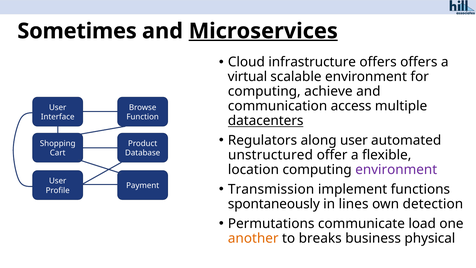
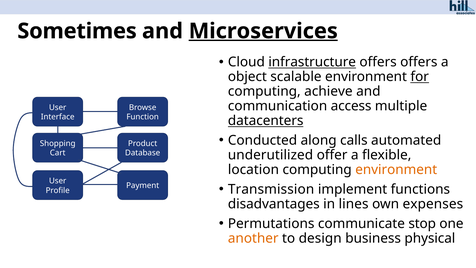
infrastructure underline: none -> present
virtual: virtual -> object
for underline: none -> present
Regulators: Regulators -> Conducted
along user: user -> calls
unstructured: unstructured -> underutilized
environment at (396, 170) colour: purple -> orange
spontaneously: spontaneously -> disadvantages
detection: detection -> expenses
load: load -> stop
breaks: breaks -> design
